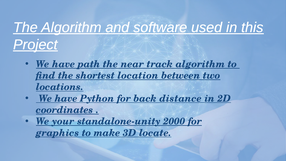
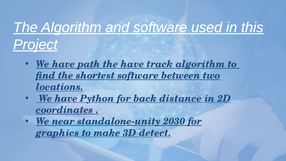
the near: near -> have
shortest location: location -> software
your: your -> near
2000: 2000 -> 2030
locate: locate -> detect
